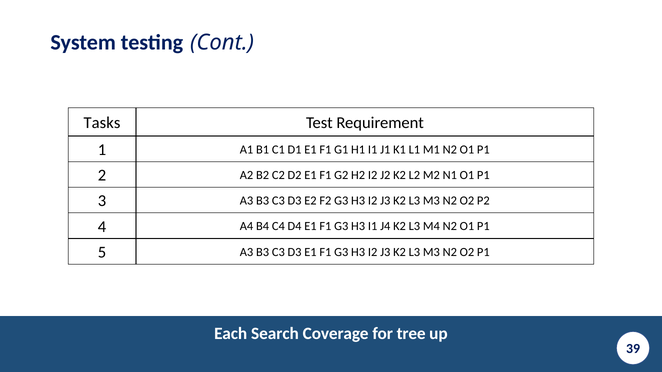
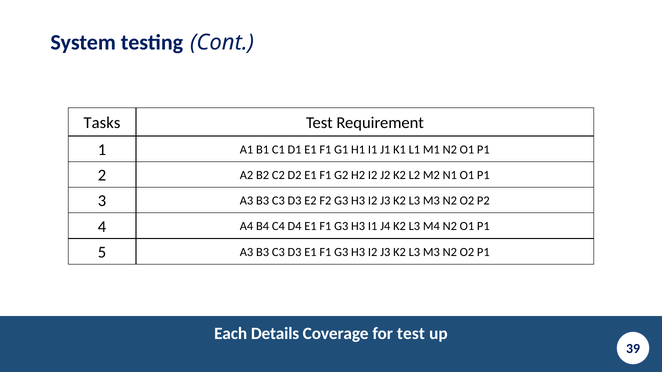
Search: Search -> Details
for tree: tree -> test
